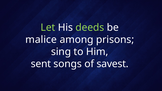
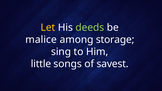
Let colour: light green -> yellow
prisons: prisons -> storage
sent: sent -> little
